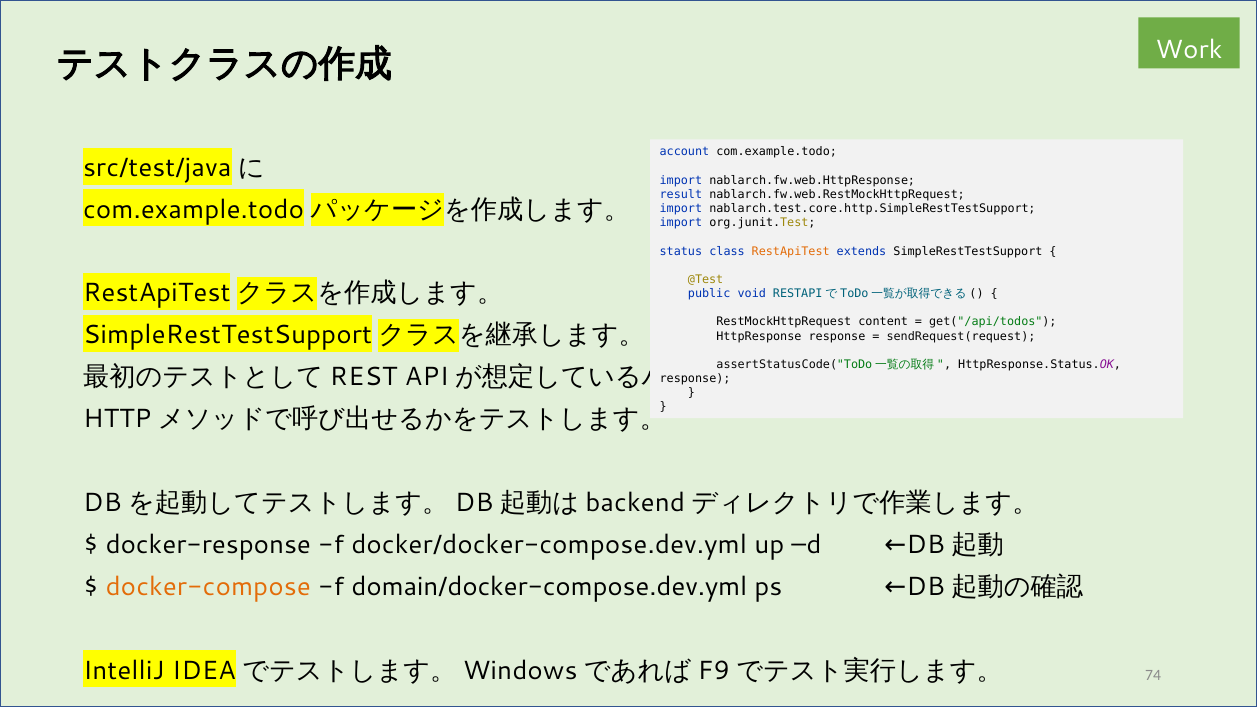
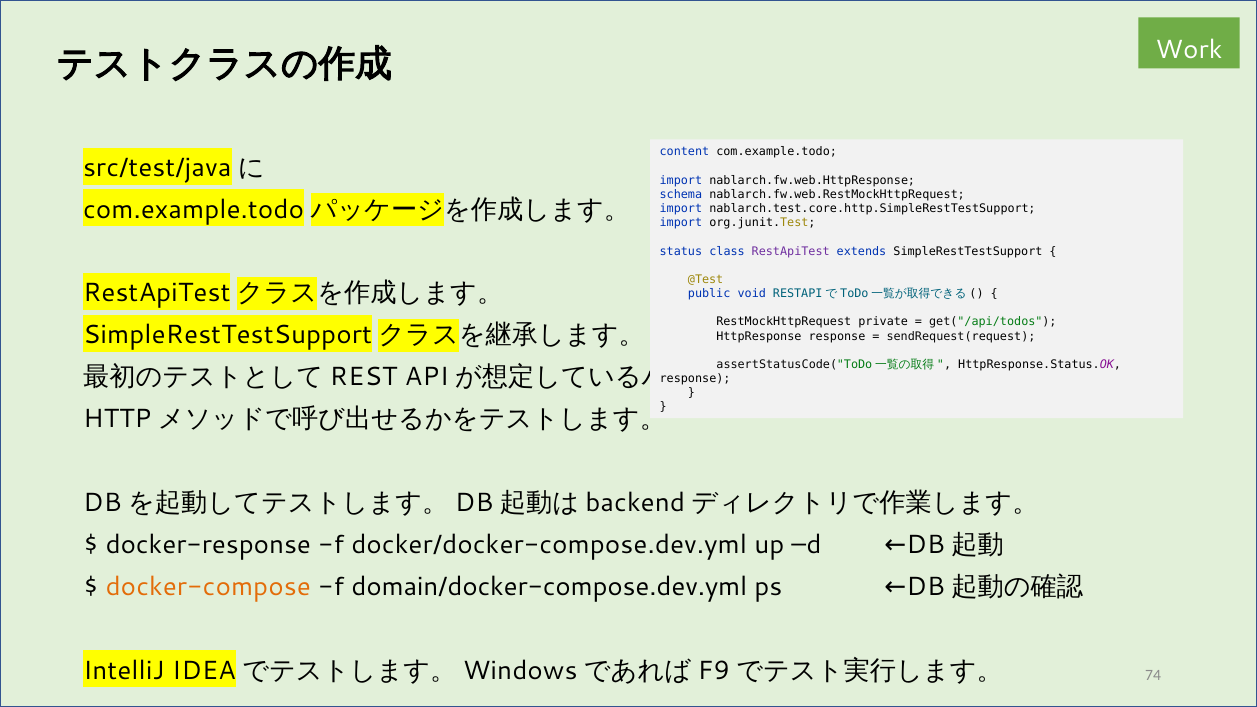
account: account -> content
result: result -> schema
RestApiTest colour: orange -> purple
content: content -> private
